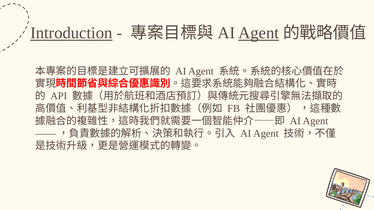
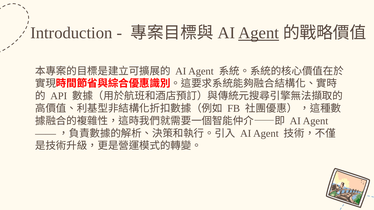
Introduction underline: present -> none
